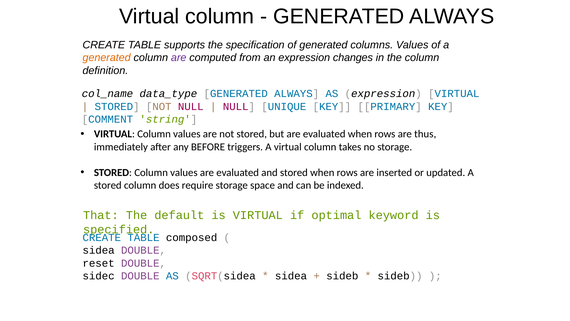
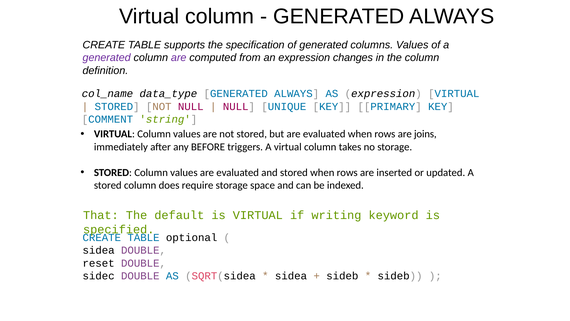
generated at (107, 58) colour: orange -> purple
thus: thus -> joins
optimal: optimal -> writing
composed: composed -> optional
